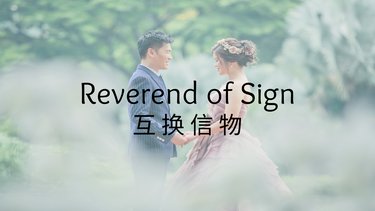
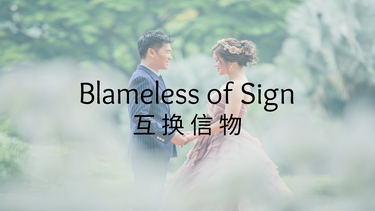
Reverend: Reverend -> Blameless
